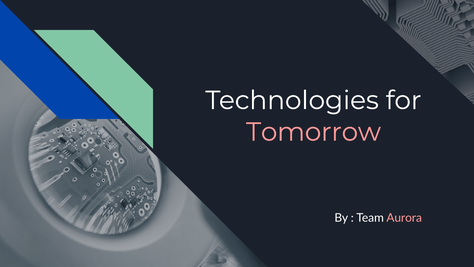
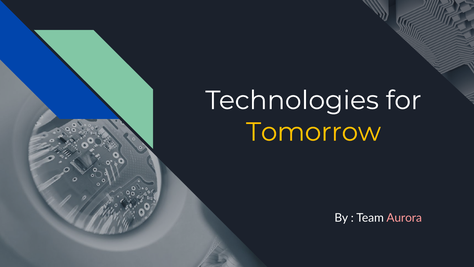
Tomorrow colour: pink -> yellow
